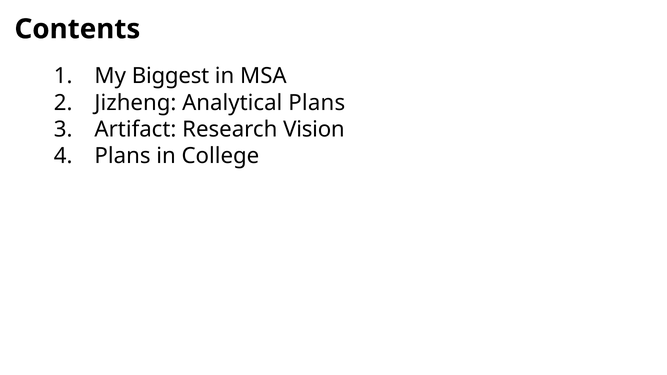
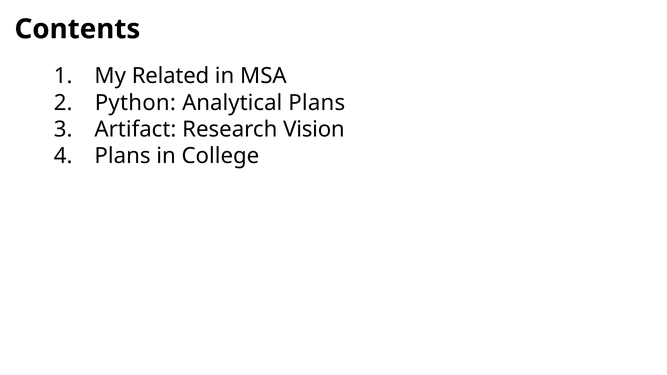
Biggest: Biggest -> Related
Jizheng: Jizheng -> Python
